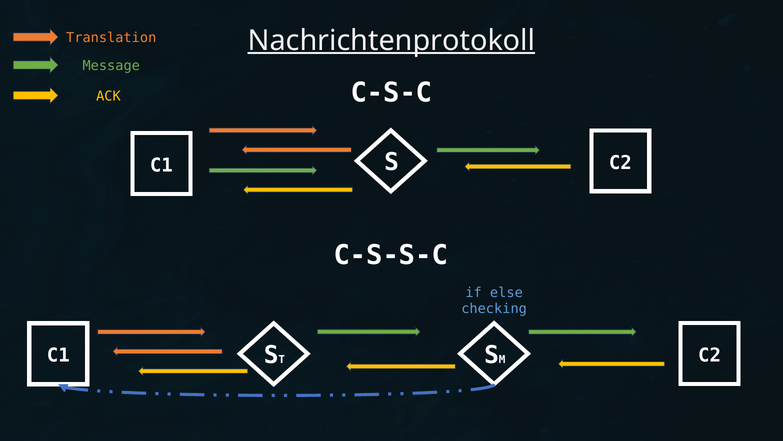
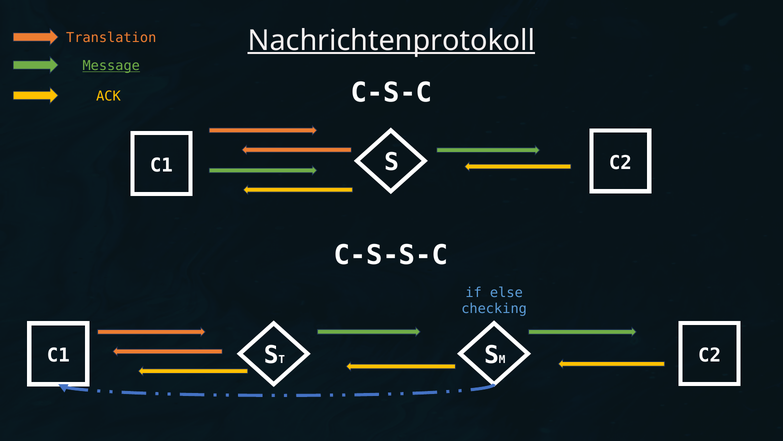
Message underline: none -> present
